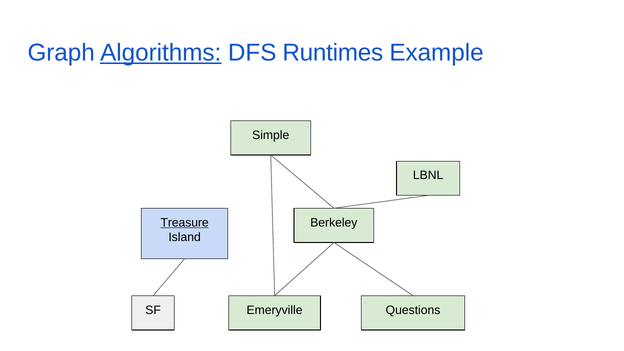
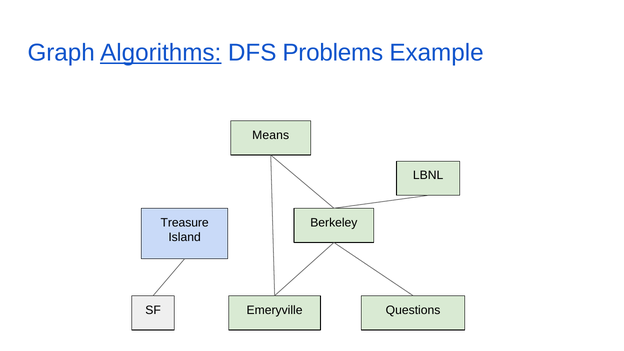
Runtimes: Runtimes -> Problems
Simple: Simple -> Means
Treasure underline: present -> none
